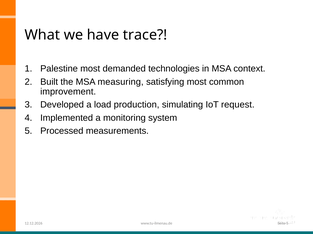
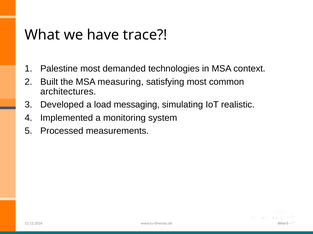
improvement: improvement -> architectures
production: production -> messaging
request: request -> realistic
